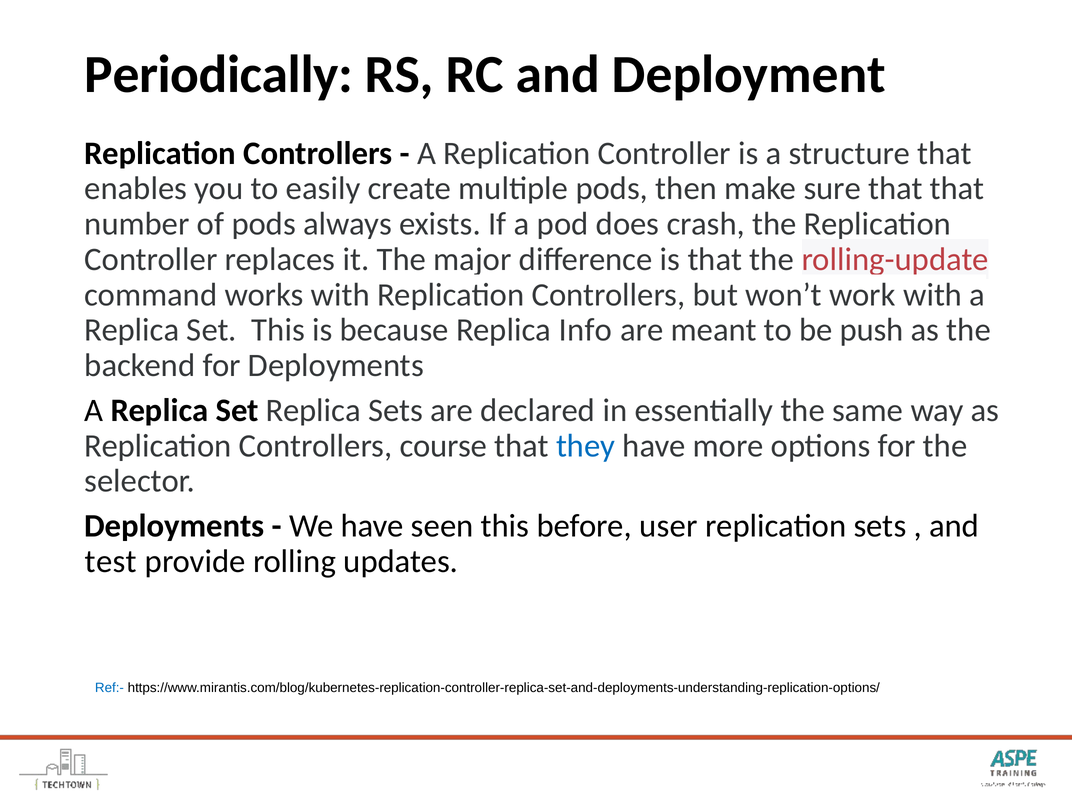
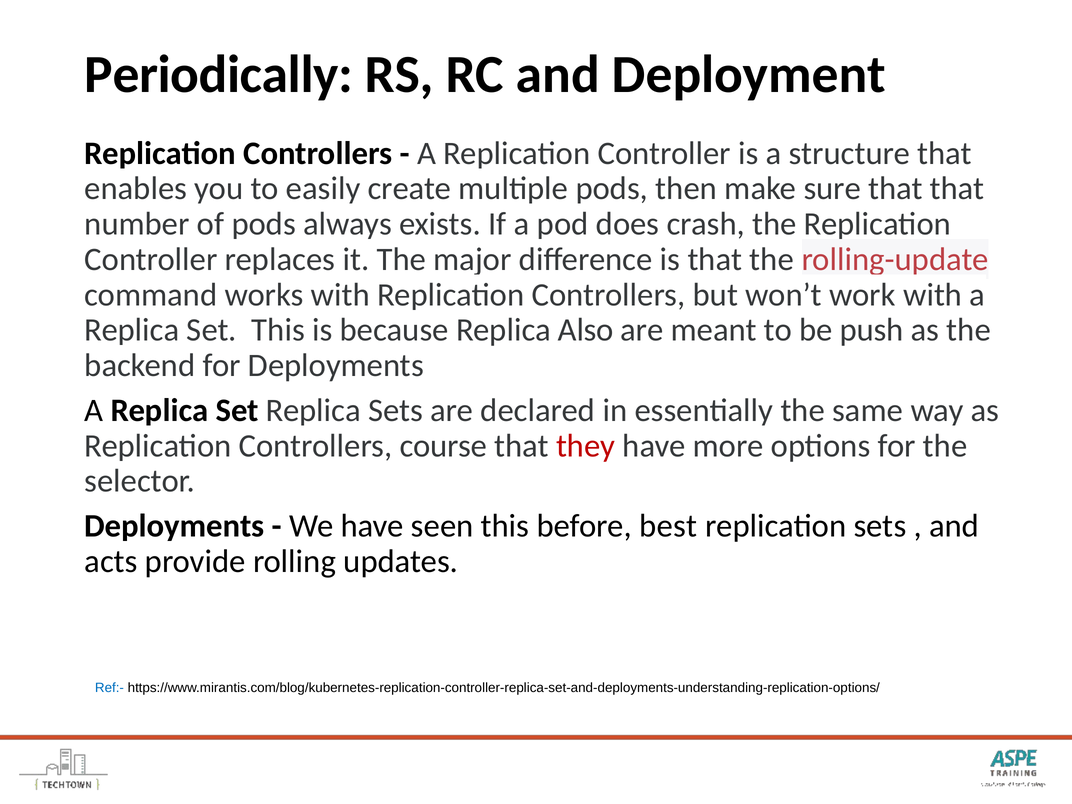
Info: Info -> Also
they colour: blue -> red
user: user -> best
test: test -> acts
